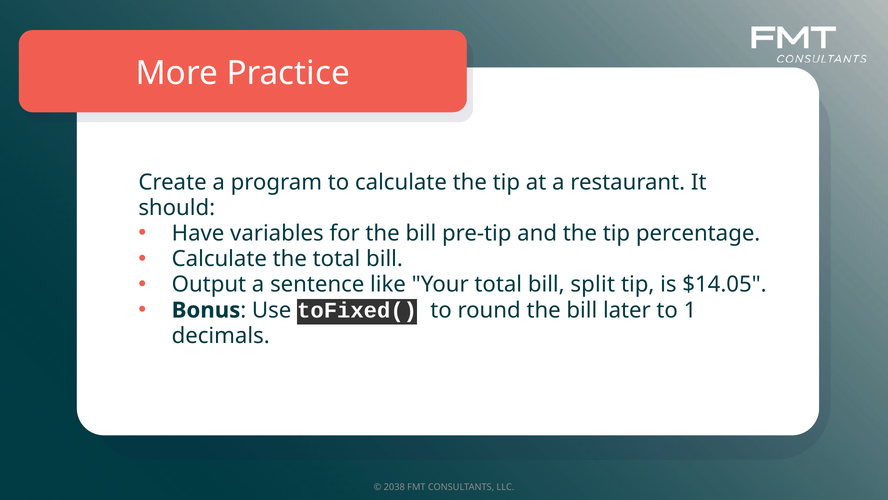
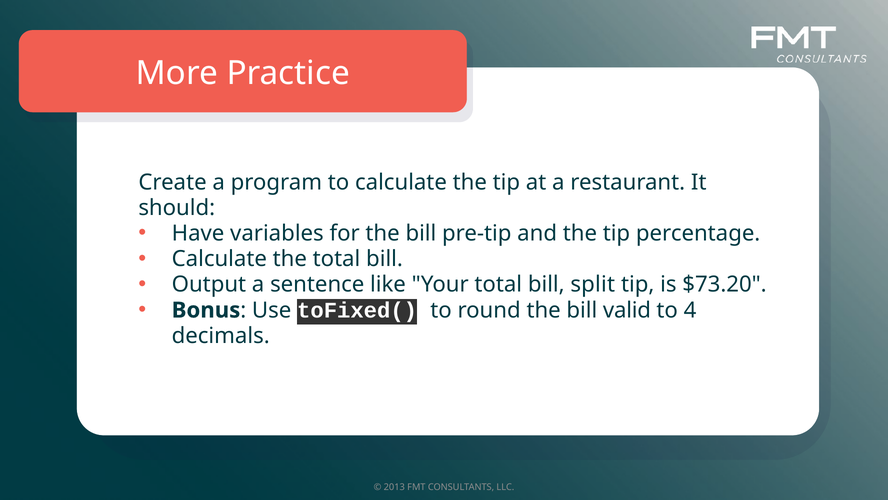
$14.05: $14.05 -> $73.20
later: later -> valid
1: 1 -> 4
2038: 2038 -> 2013
